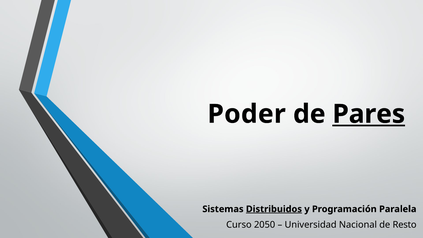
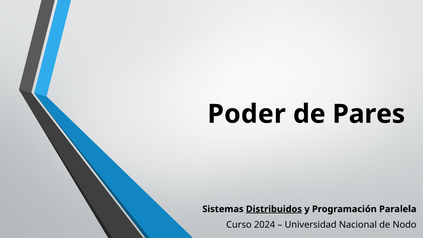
Pares underline: present -> none
2050: 2050 -> 2024
Resto: Resto -> Nodo
